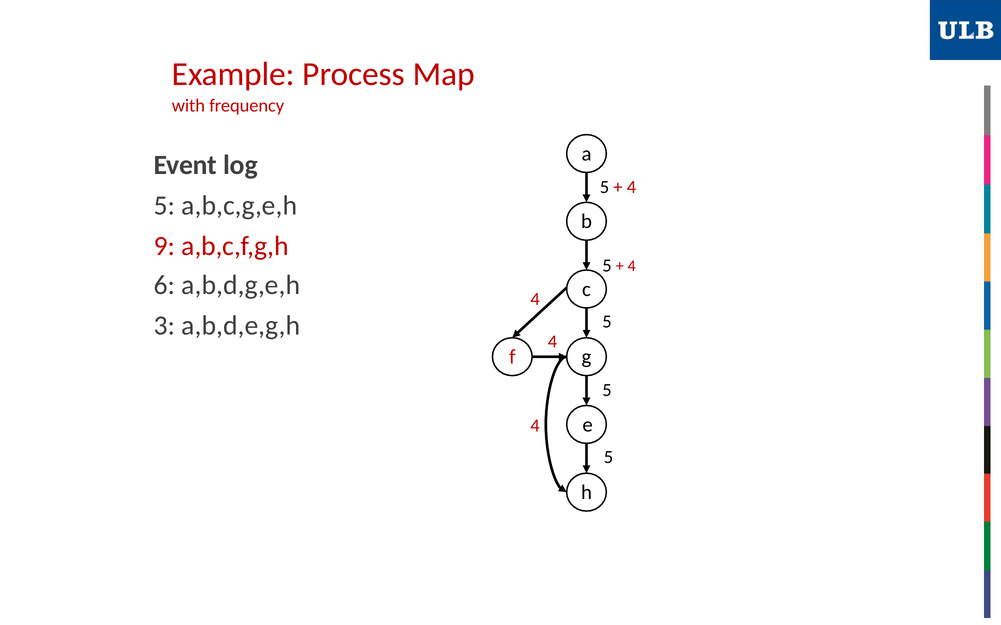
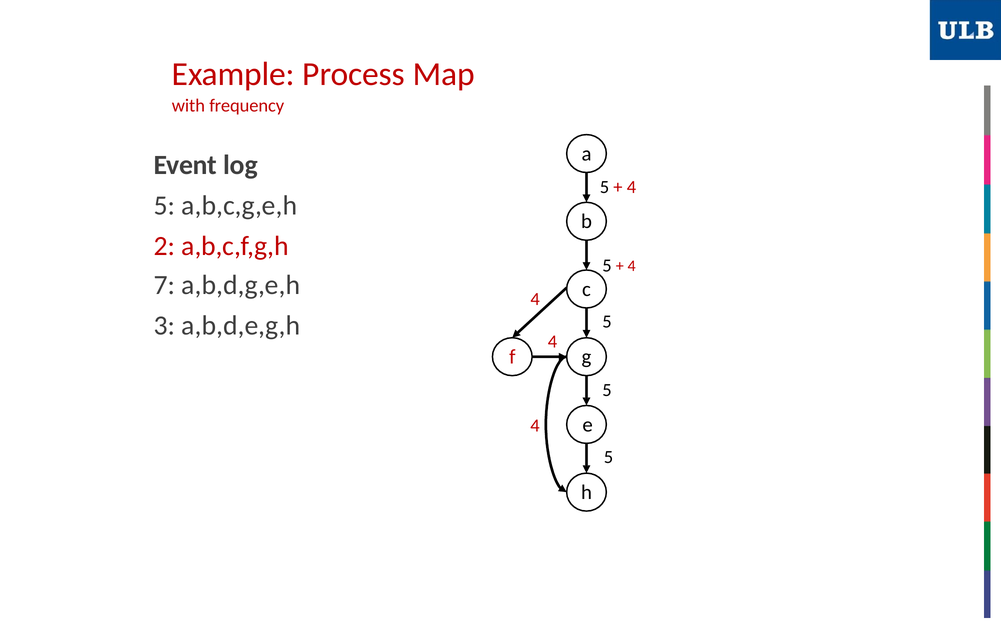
9: 9 -> 2
6: 6 -> 7
